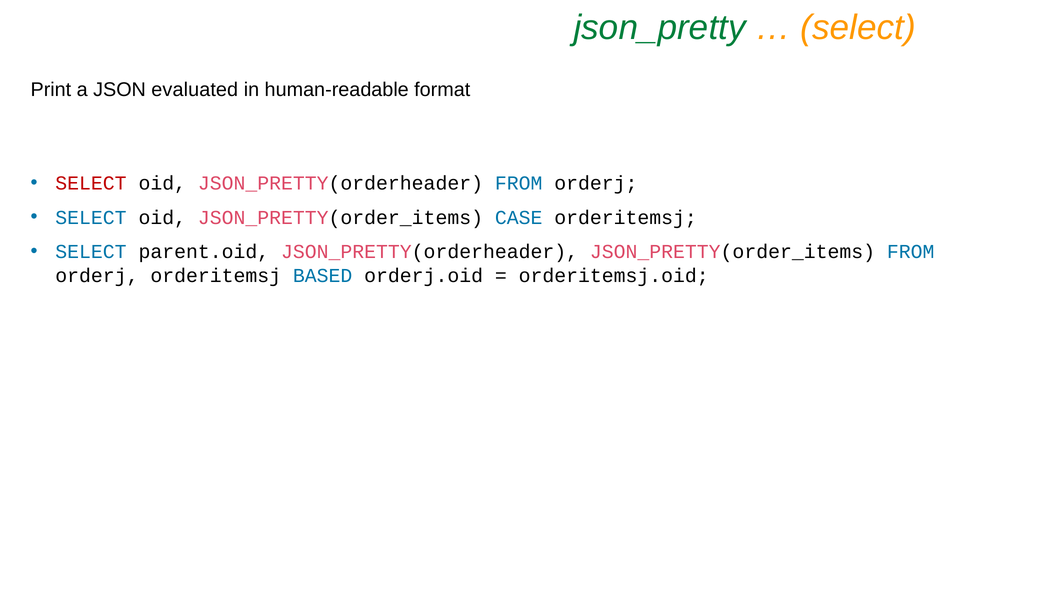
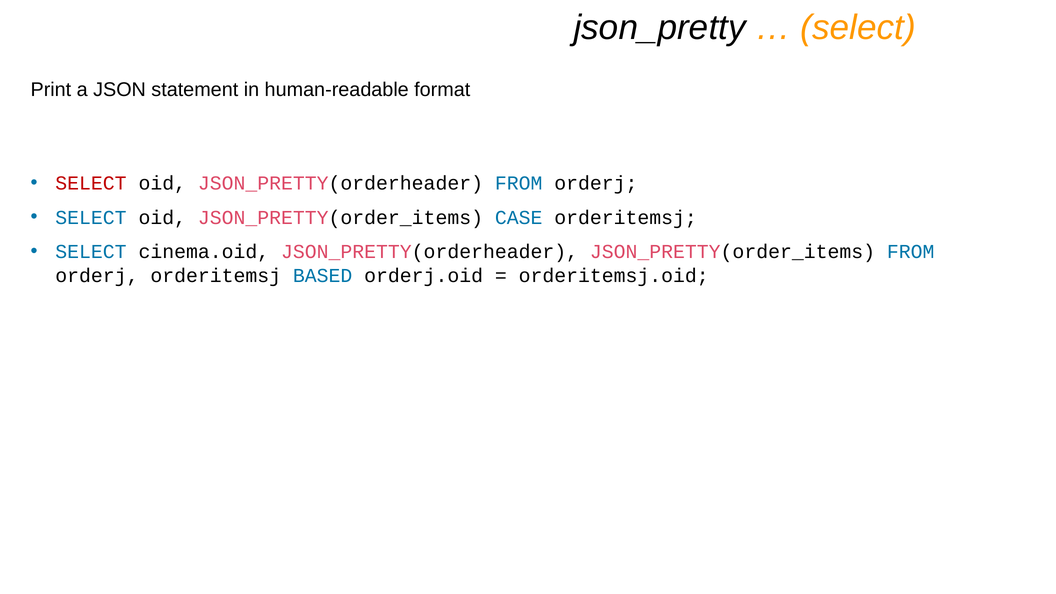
json_pretty colour: green -> black
evaluated: evaluated -> statement
parent.oid: parent.oid -> cinema.oid
